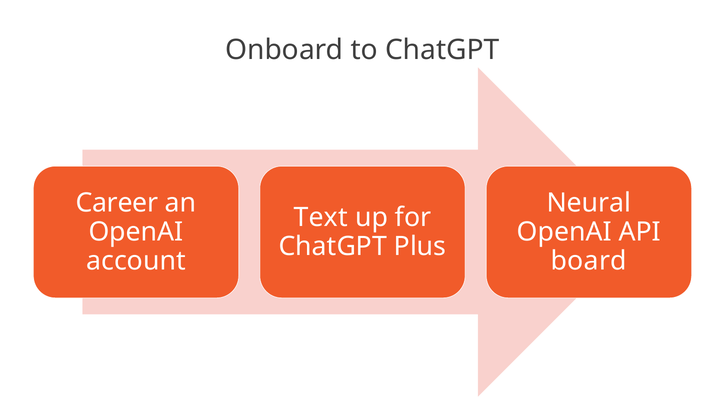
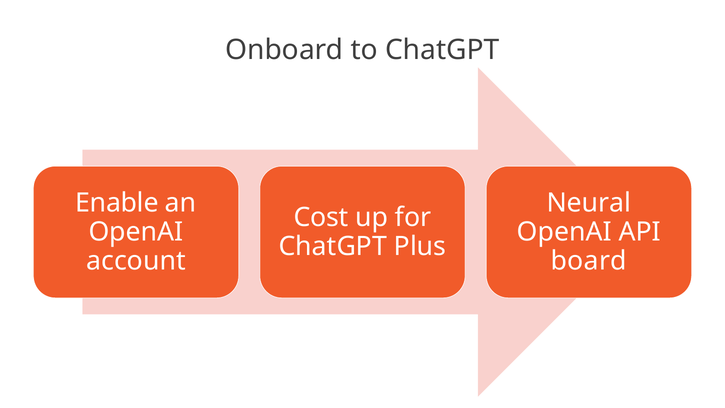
Career: Career -> Enable
Text: Text -> Cost
